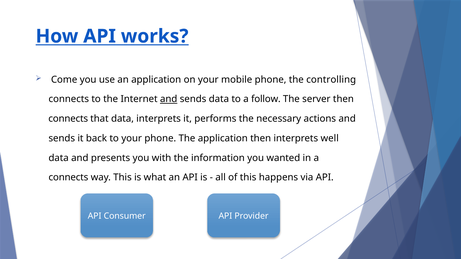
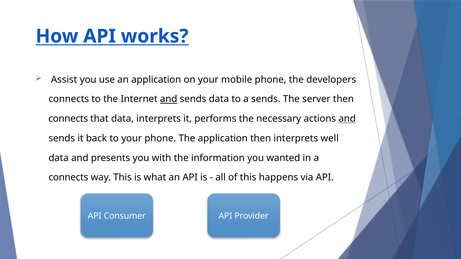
Come: Come -> Assist
controlling: controlling -> developers
a follow: follow -> sends
and at (347, 119) underline: none -> present
